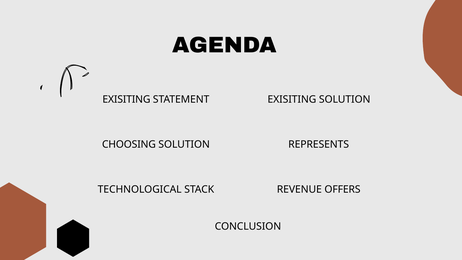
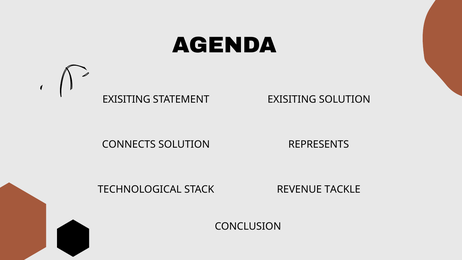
CHOOSING: CHOOSING -> CONNECTS
OFFERS: OFFERS -> TACKLE
